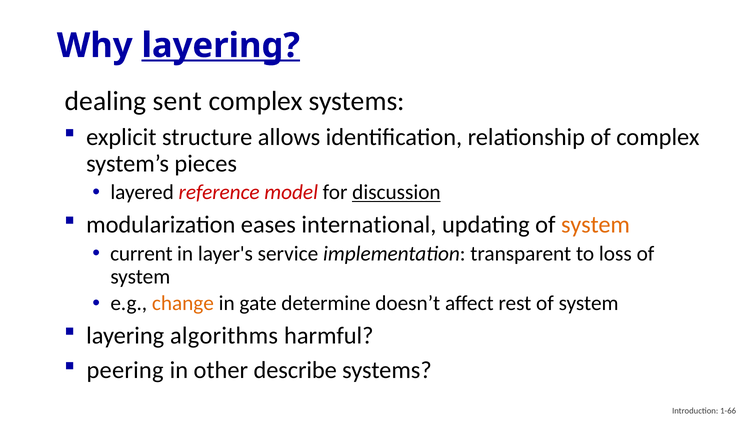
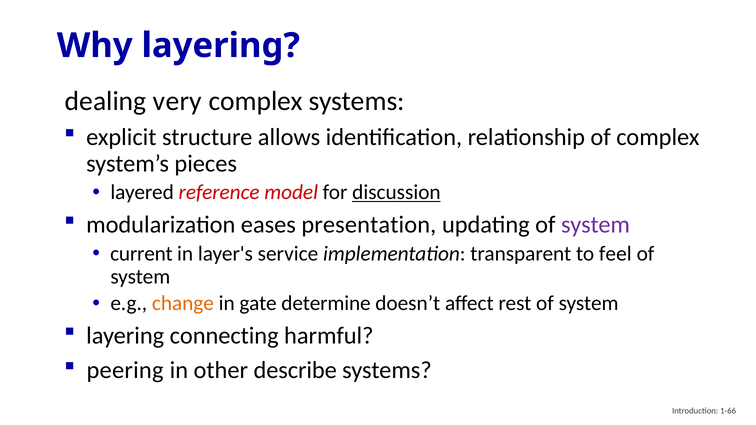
layering at (221, 46) underline: present -> none
sent: sent -> very
international: international -> presentation
system at (595, 225) colour: orange -> purple
loss: loss -> feel
algorithms: algorithms -> connecting
